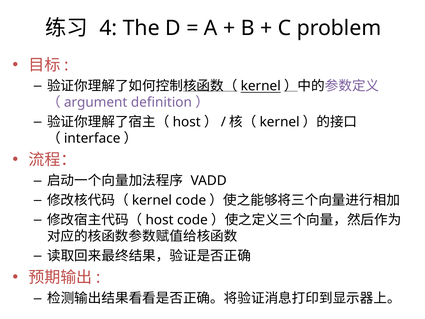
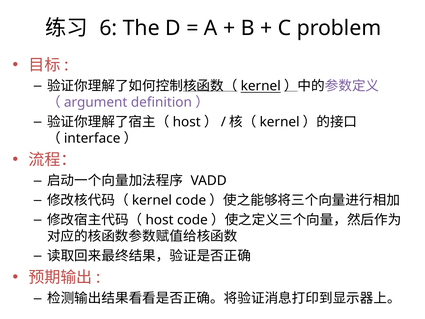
4: 4 -> 6
